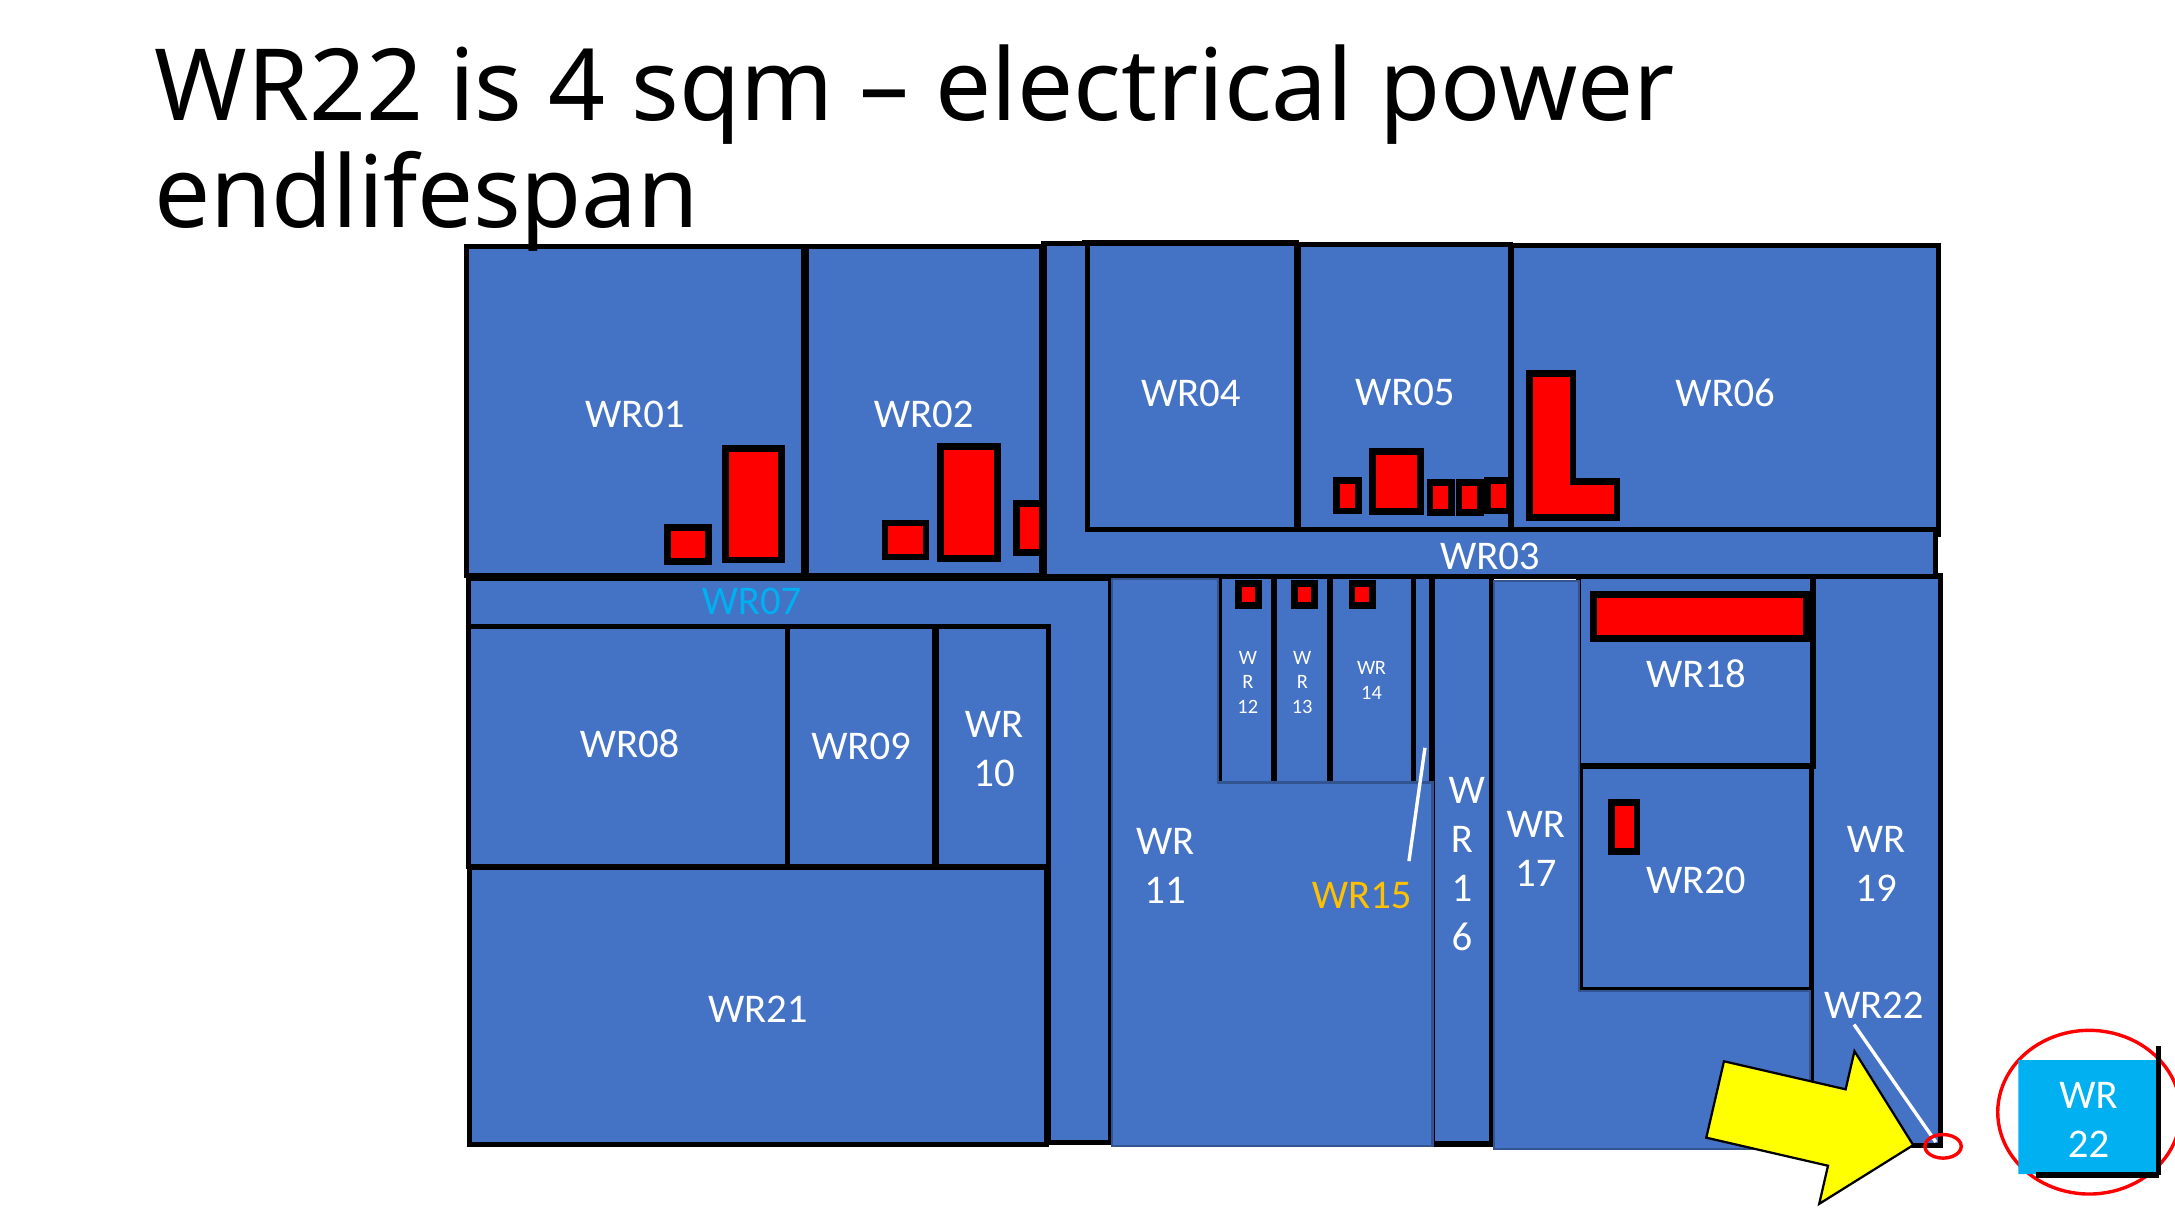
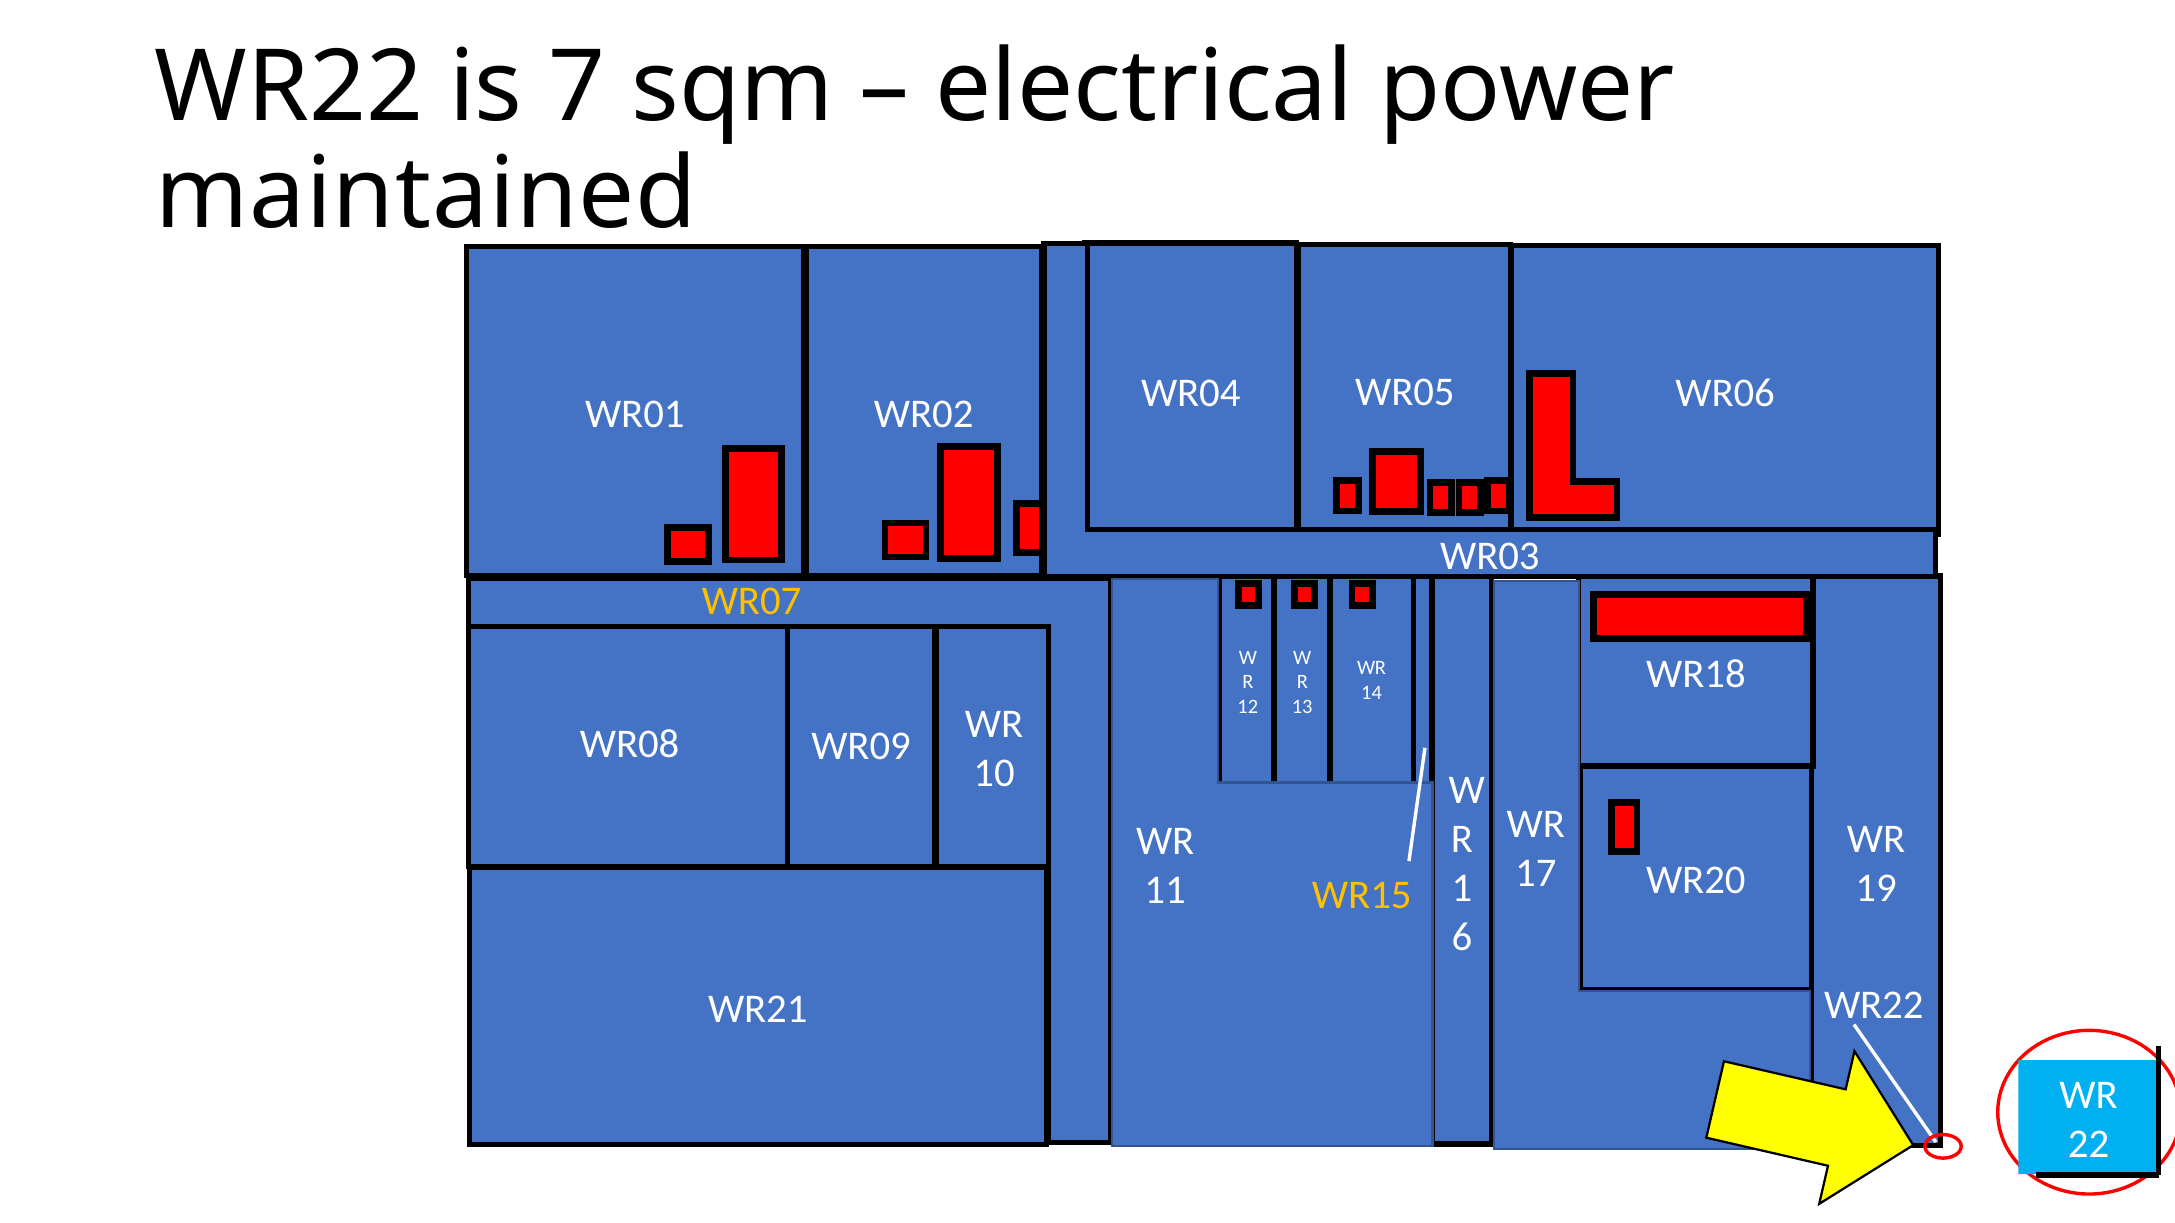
4: 4 -> 7
endlifespan: endlifespan -> maintained
WR07 at (752, 601) colour: light blue -> yellow
